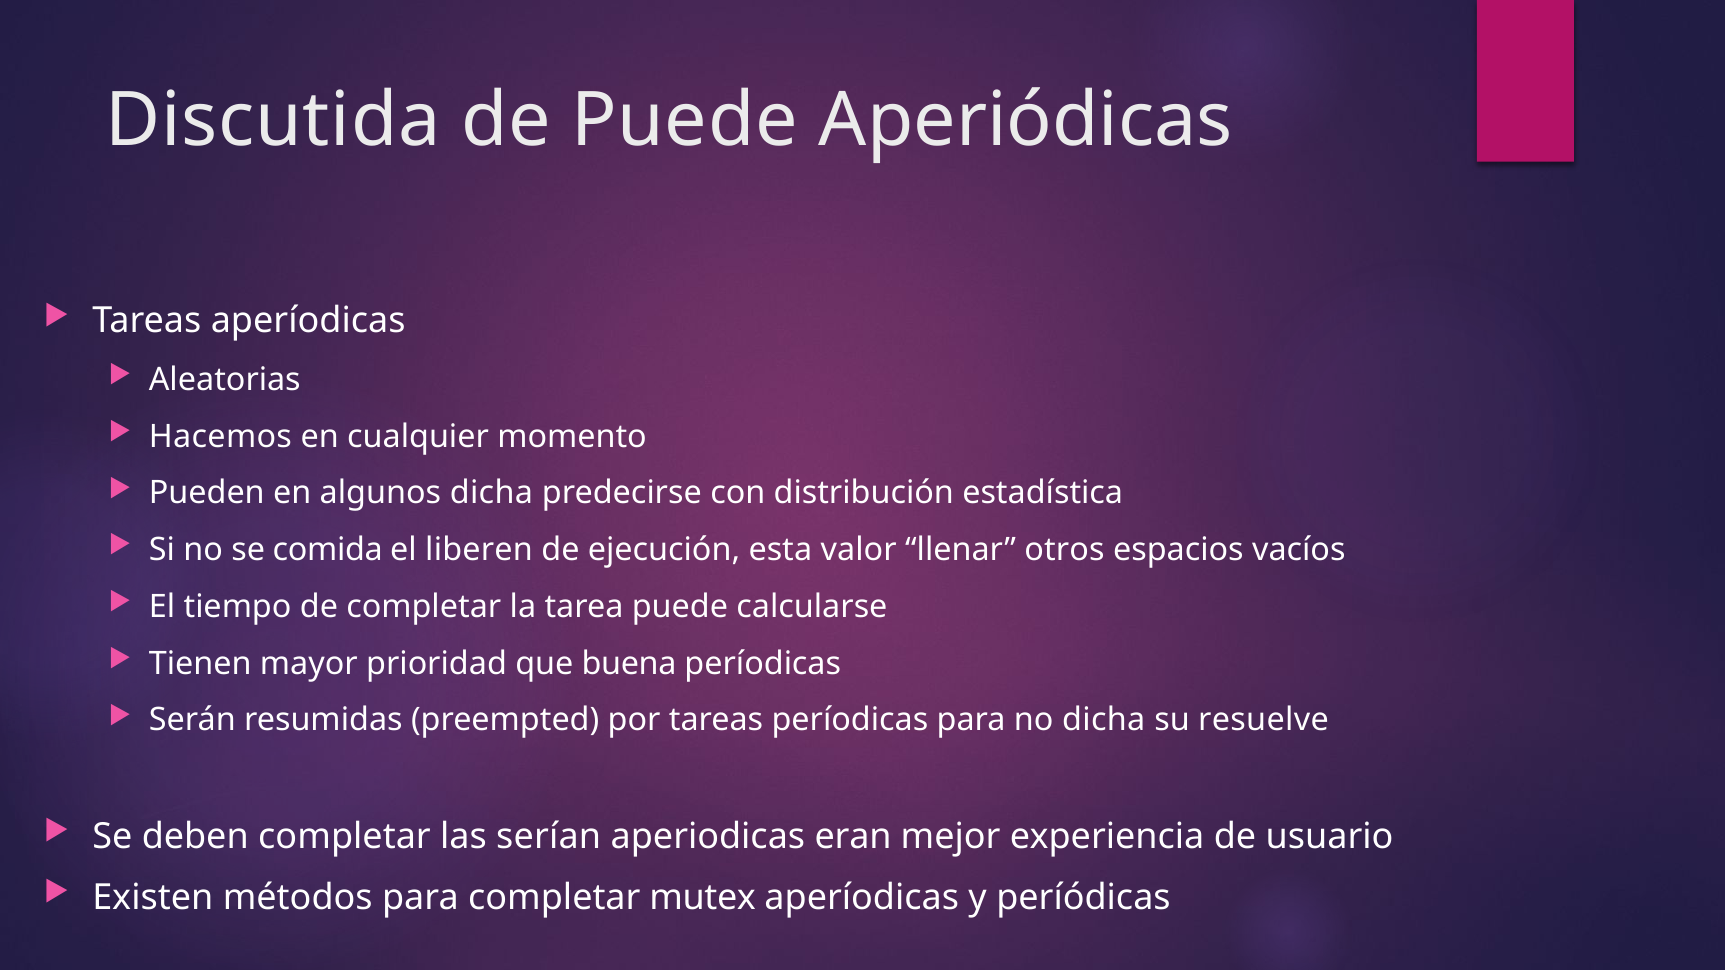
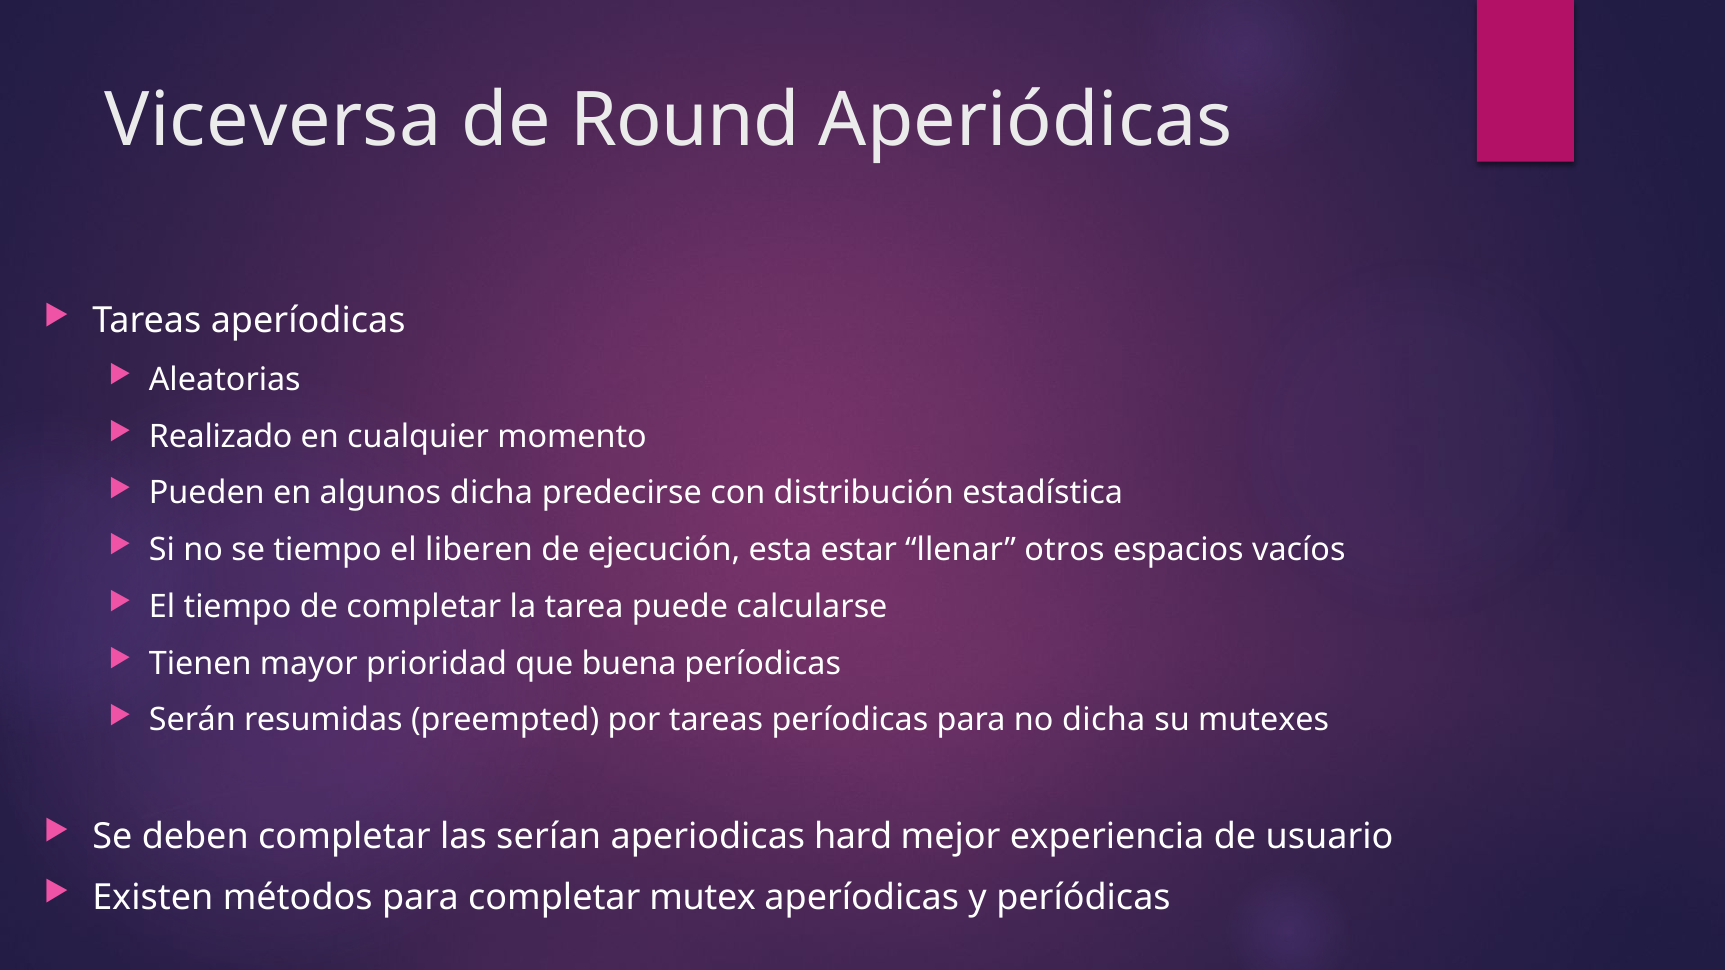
Discutida: Discutida -> Viceversa
de Puede: Puede -> Round
Hacemos: Hacemos -> Realizado
se comida: comida -> tiempo
valor: valor -> estar
resuelve: resuelve -> mutexes
eran: eran -> hard
